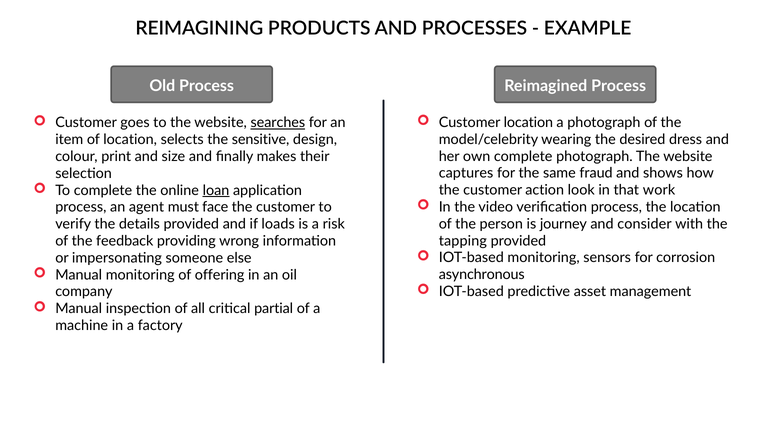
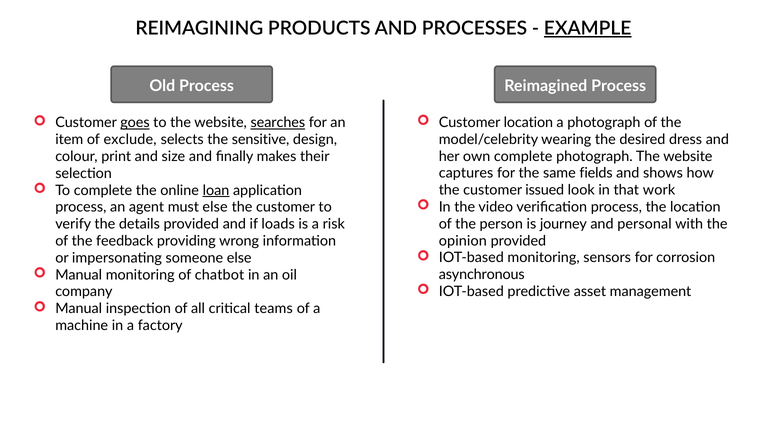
EXAMPLE underline: none -> present
goes underline: none -> present
of location: location -> exclude
fraud: fraud -> fields
action: action -> issued
must face: face -> else
consider: consider -> personal
tapping: tapping -> opinion
offering: offering -> chatbot
partial: partial -> teams
